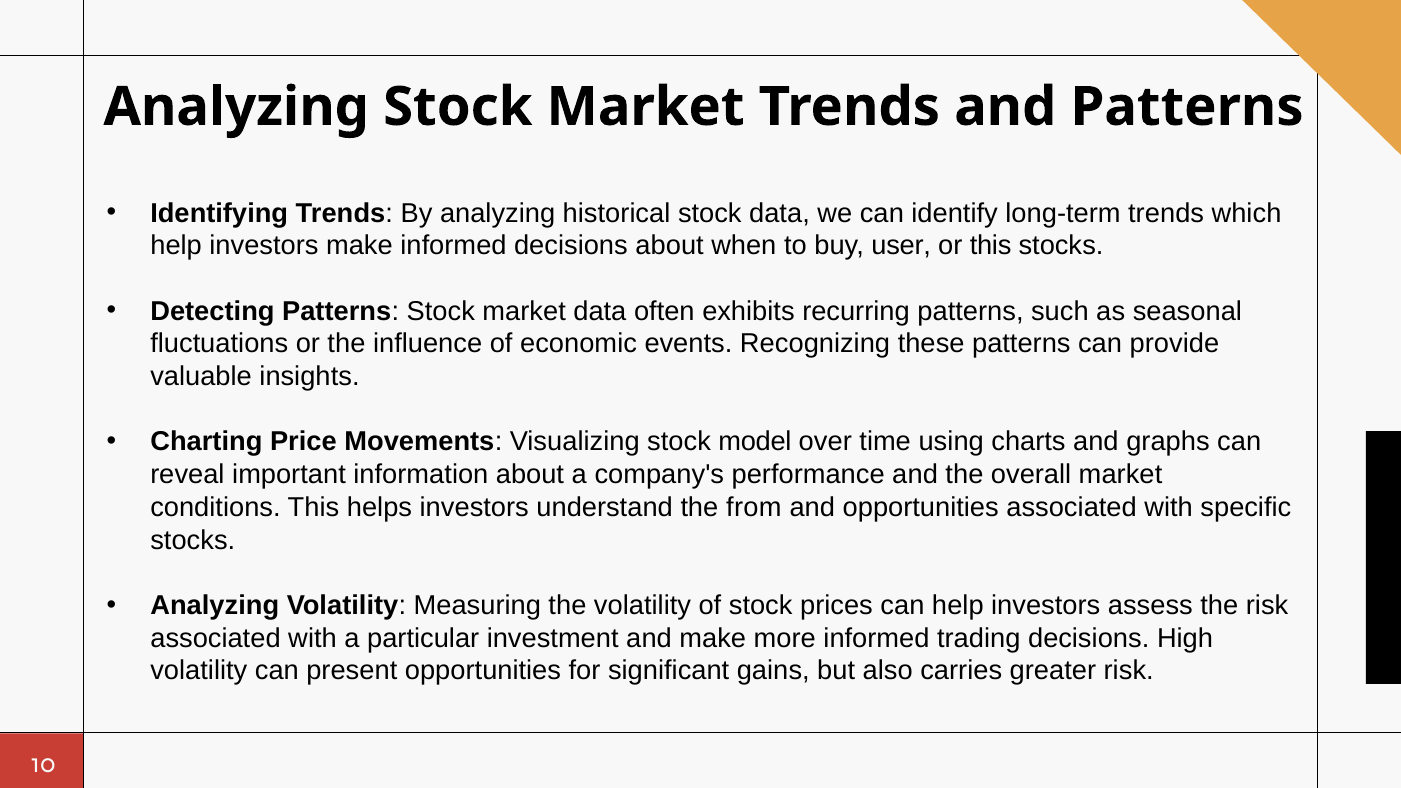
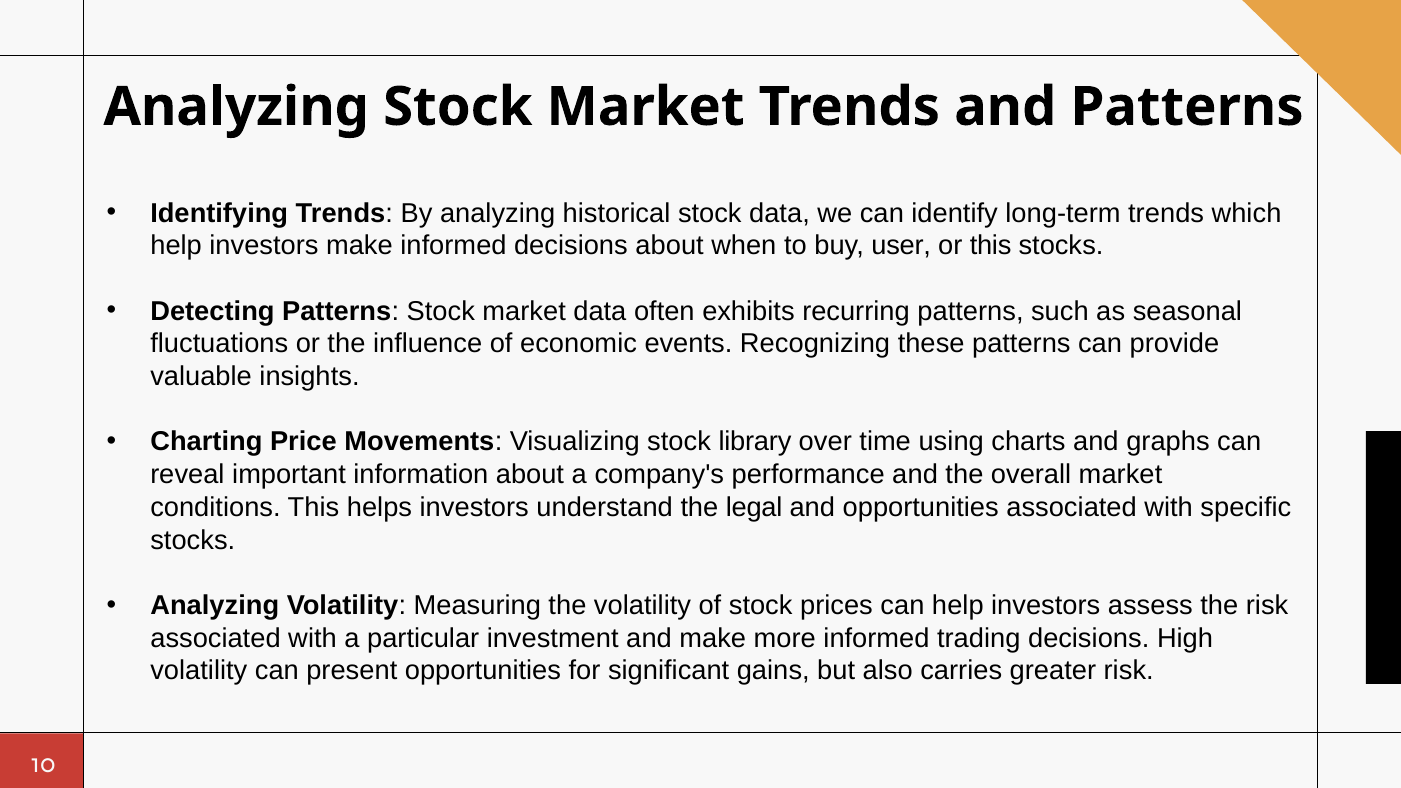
model: model -> library
from: from -> legal
